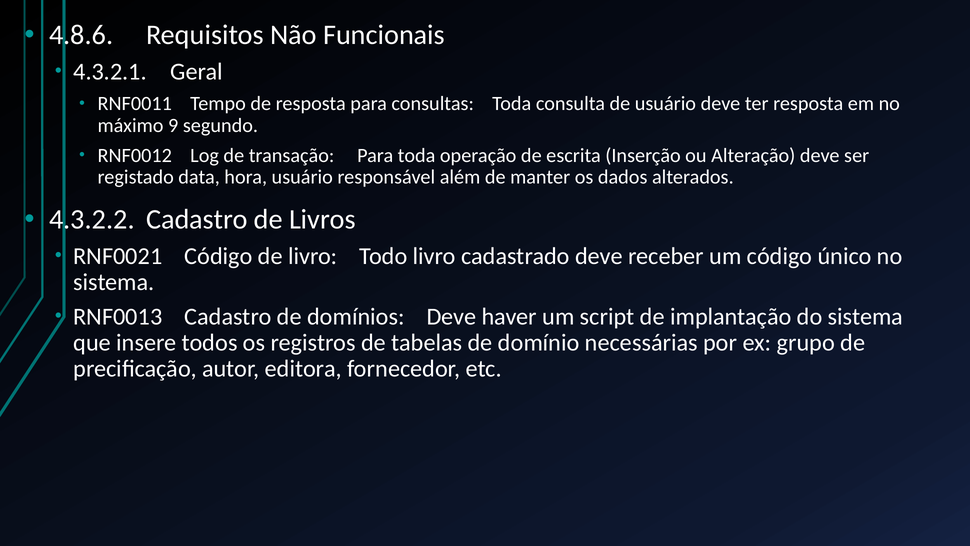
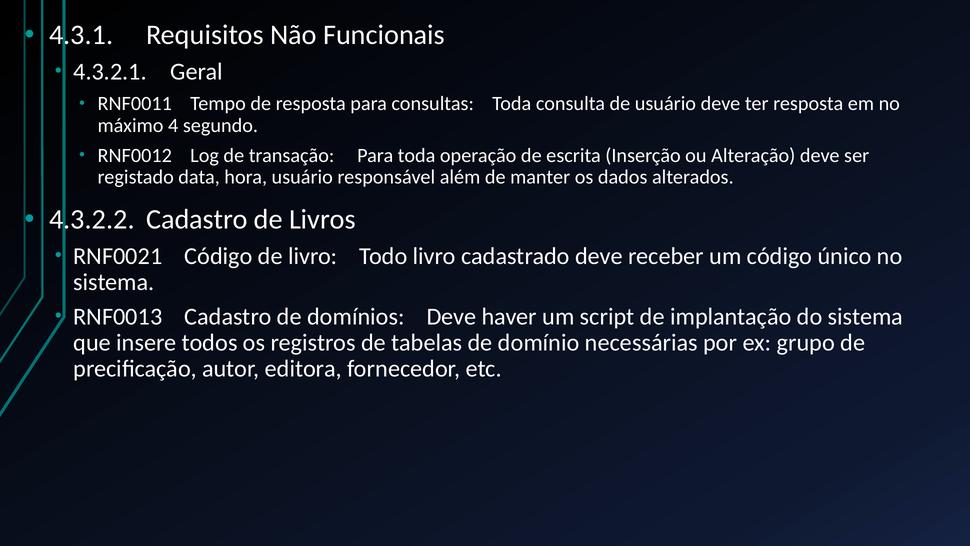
4.8.6: 4.8.6 -> 4.3.1
9: 9 -> 4
